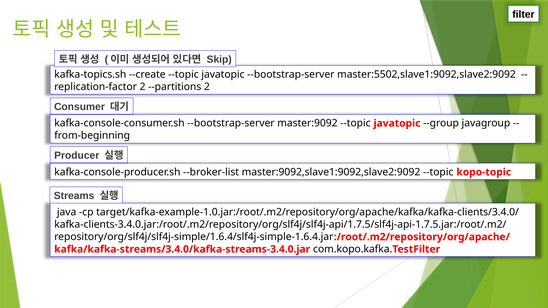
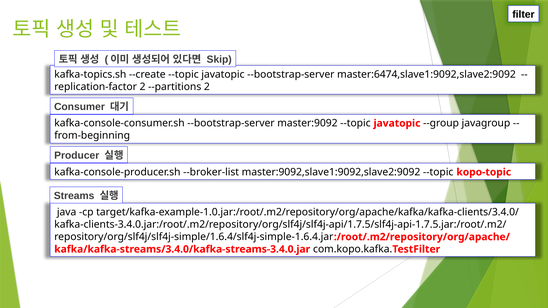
master:5502,slave1:9092,slave2:9092: master:5502,slave1:9092,slave2:9092 -> master:6474,slave1:9092,slave2:9092
